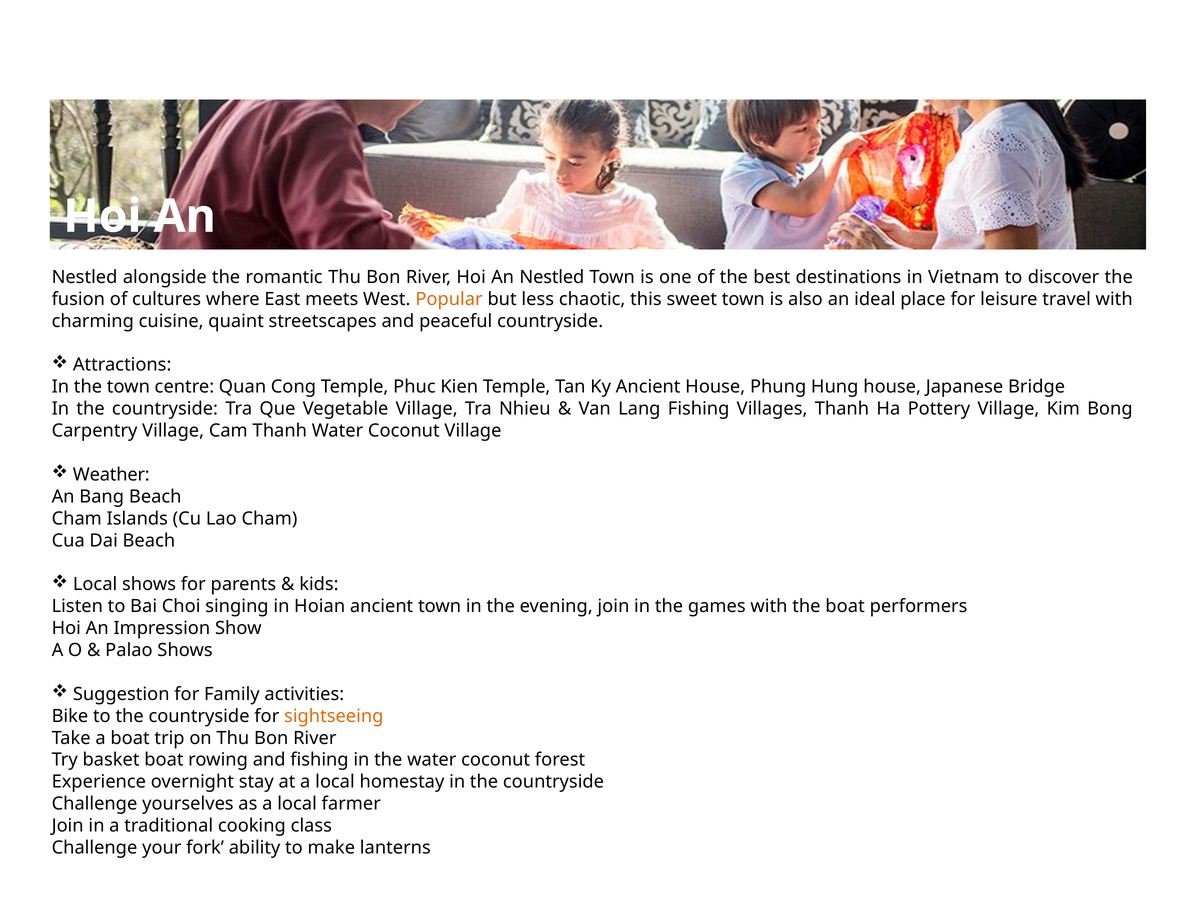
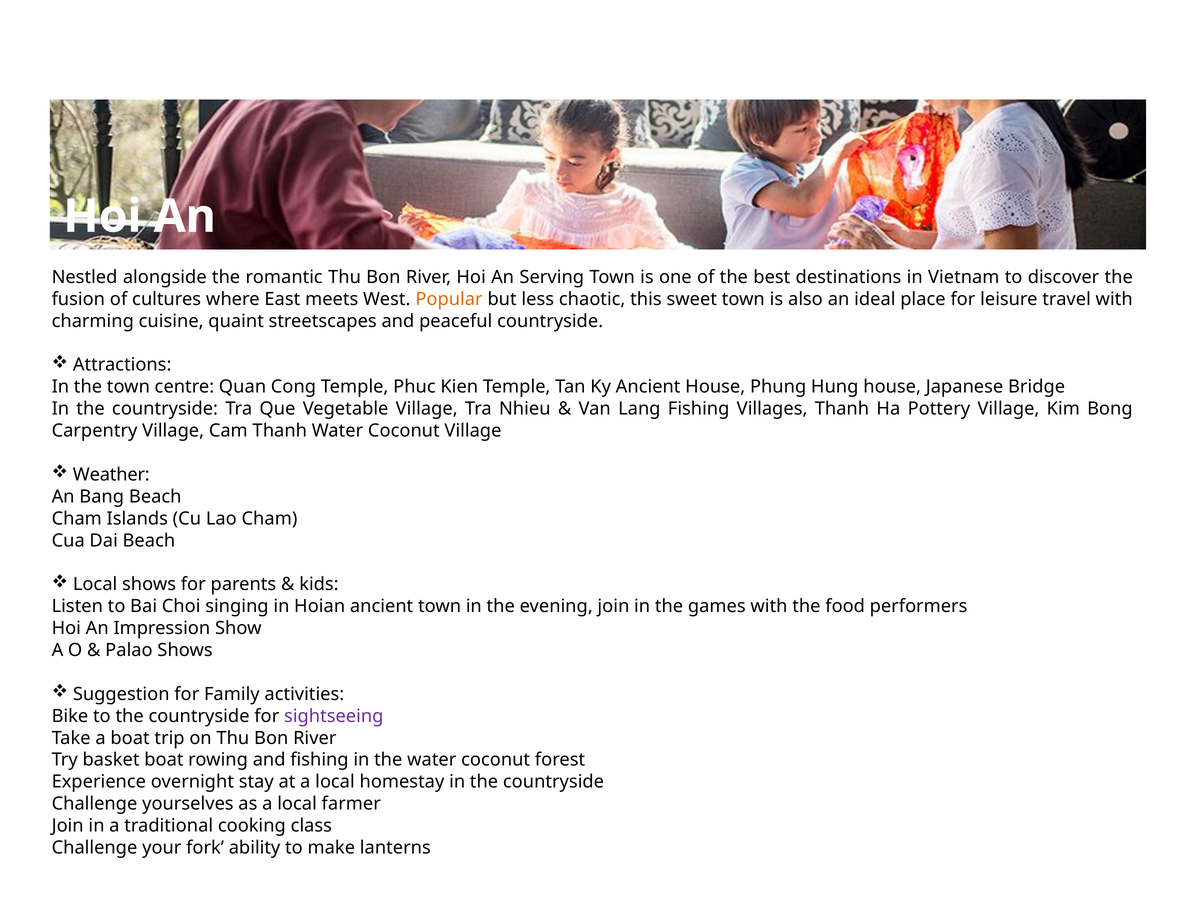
River Hoi An Nestled: Nestled -> Serving
the boat: boat -> food
sightseeing colour: orange -> purple
